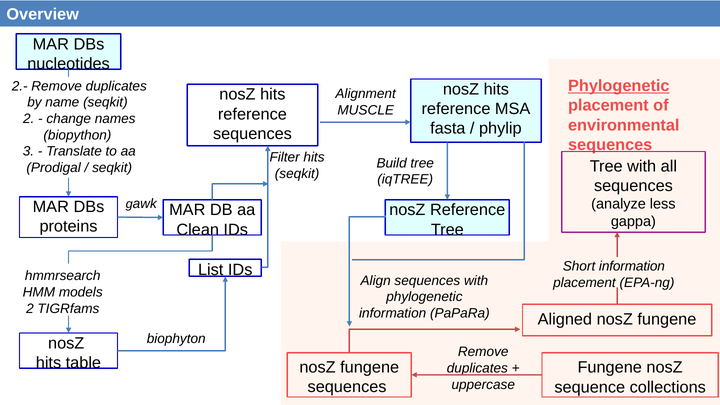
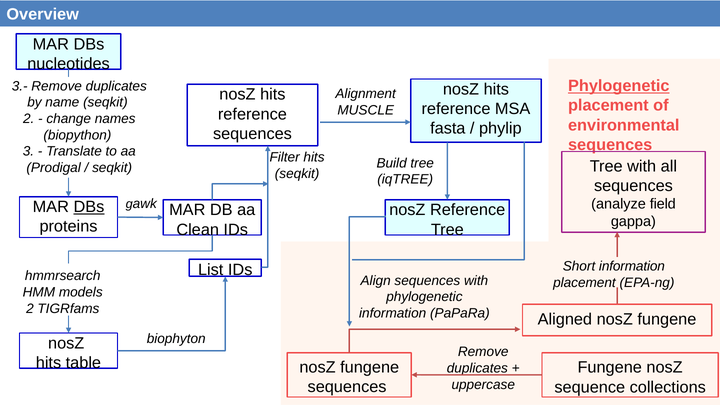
2.-: 2.- -> 3.-
less: less -> field
DBs at (89, 207) underline: none -> present
